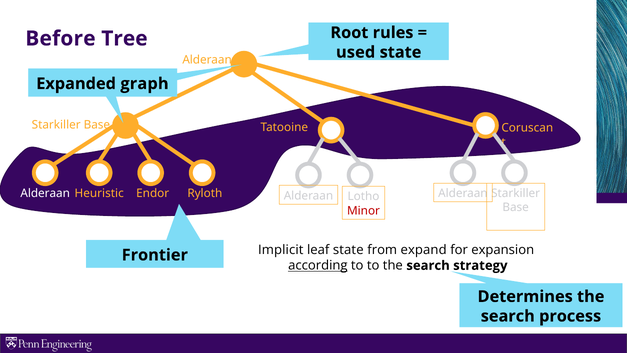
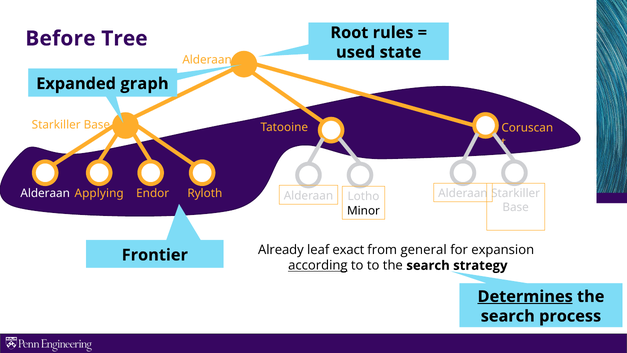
Heuristic: Heuristic -> Applying
Minor colour: red -> black
Implicit: Implicit -> Already
leaf state: state -> exact
expand: expand -> general
Determines underline: none -> present
